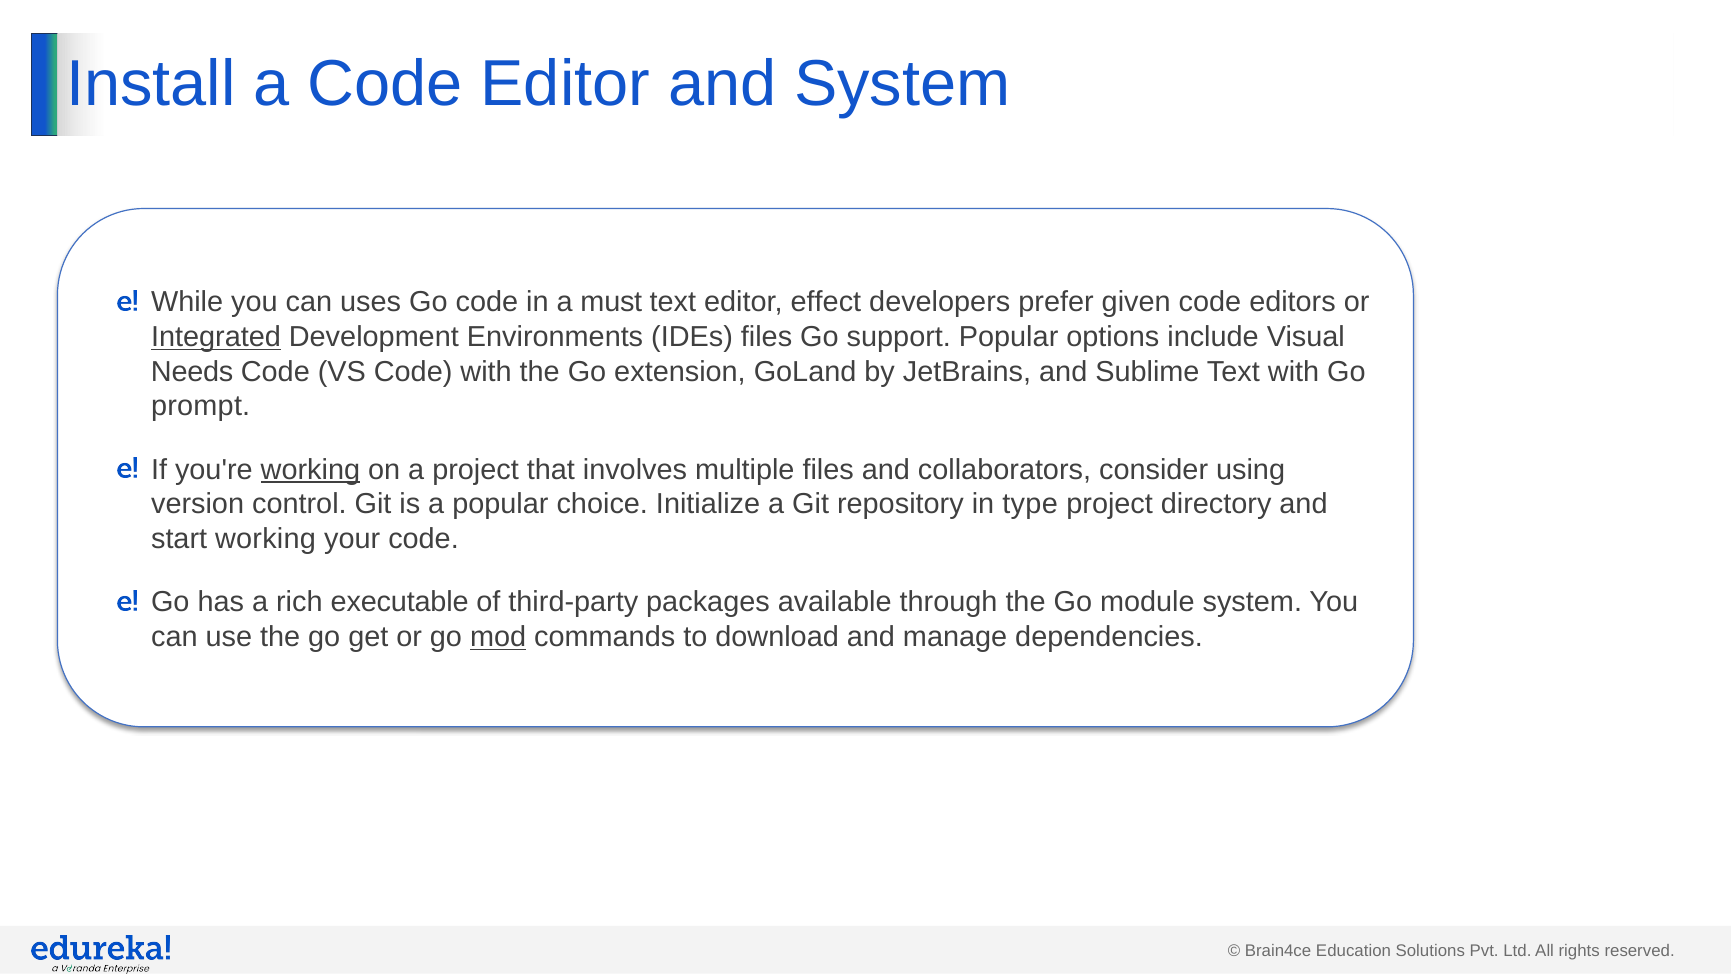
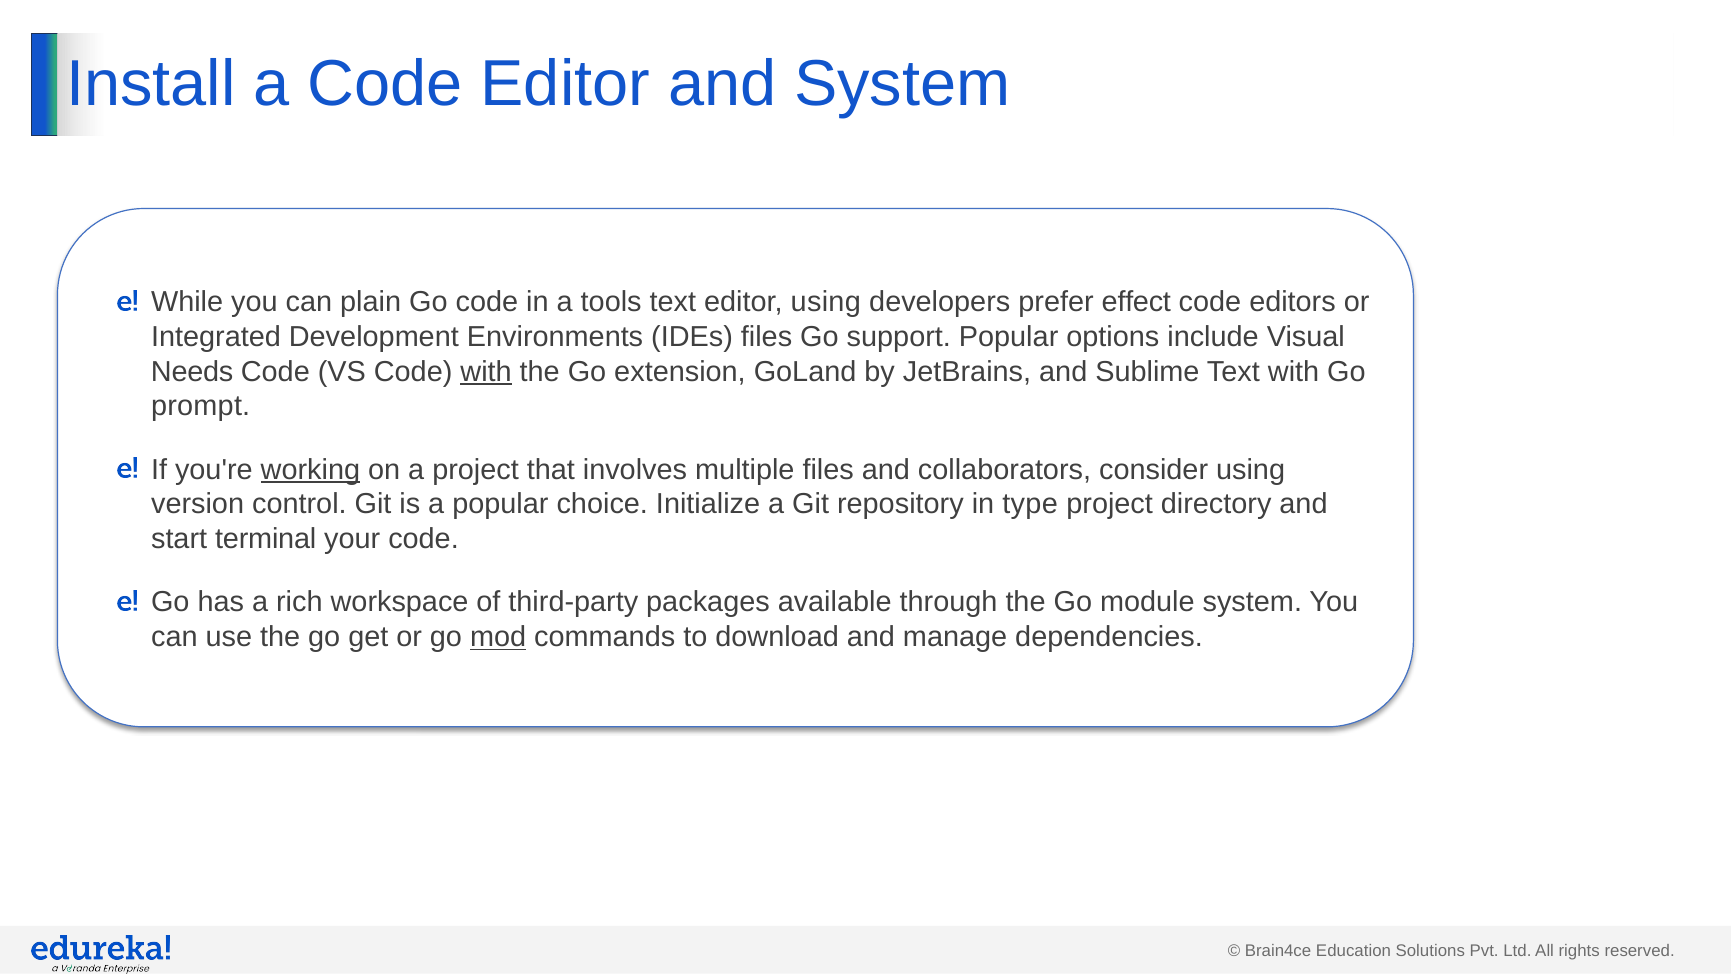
uses: uses -> plain
must: must -> tools
editor effect: effect -> using
given: given -> effect
Integrated underline: present -> none
with at (486, 372) underline: none -> present
start working: working -> terminal
executable: executable -> workspace
